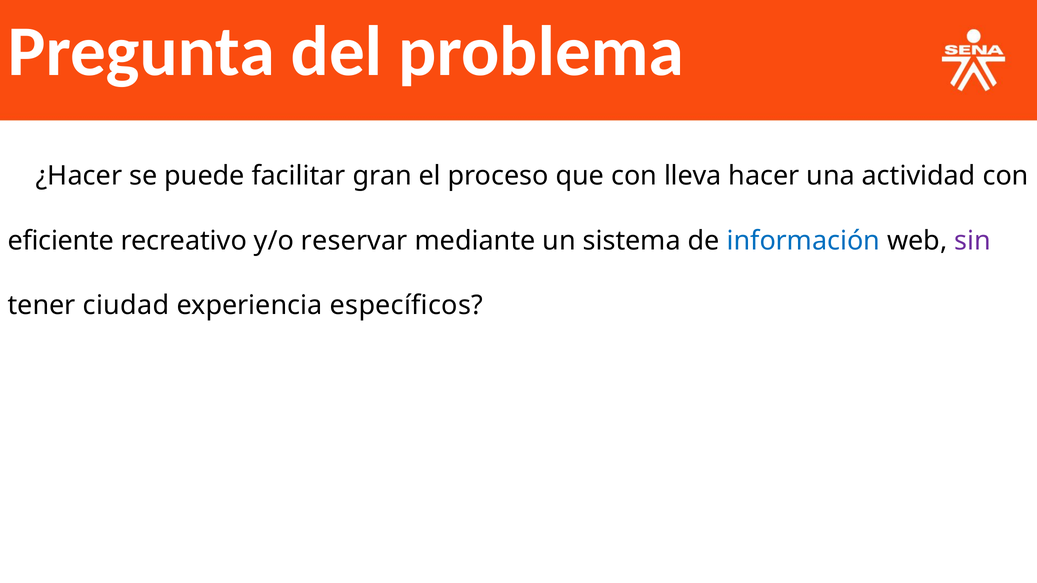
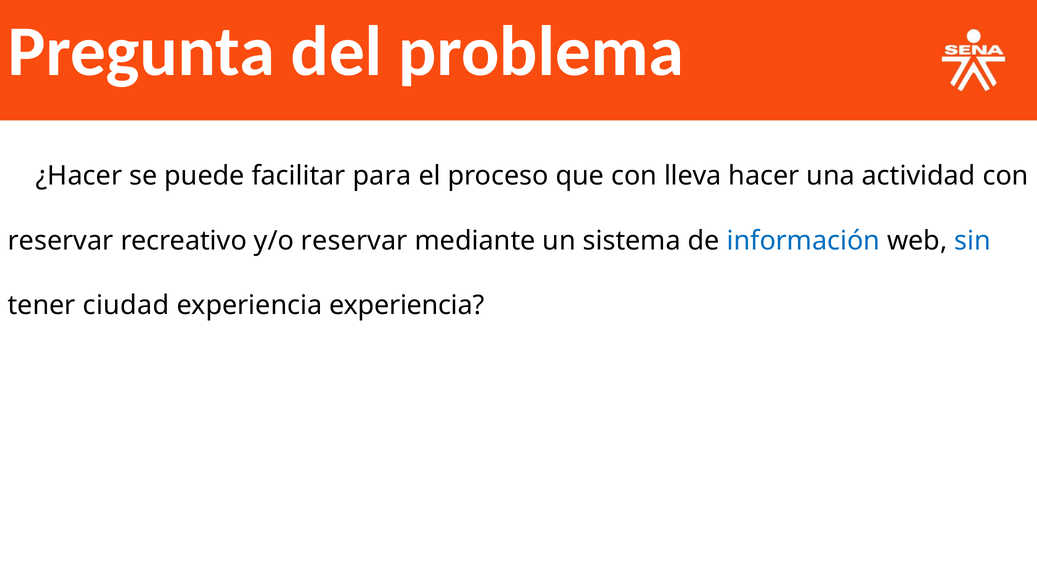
gran: gran -> para
eficiente at (61, 241): eficiente -> reservar
sin colour: purple -> blue
experiencia específicos: específicos -> experiencia
